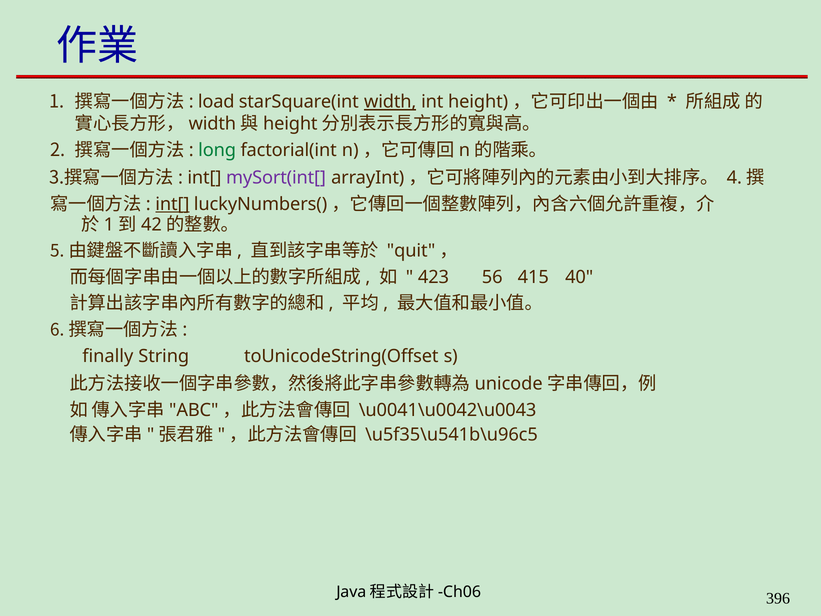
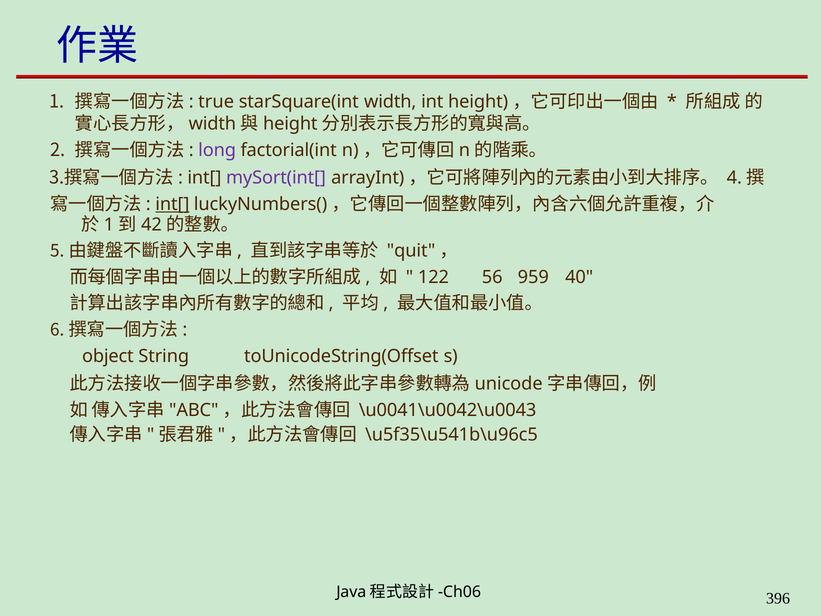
load: load -> true
width underline: present -> none
long colour: green -> purple
423: 423 -> 122
415: 415 -> 959
finally: finally -> object
